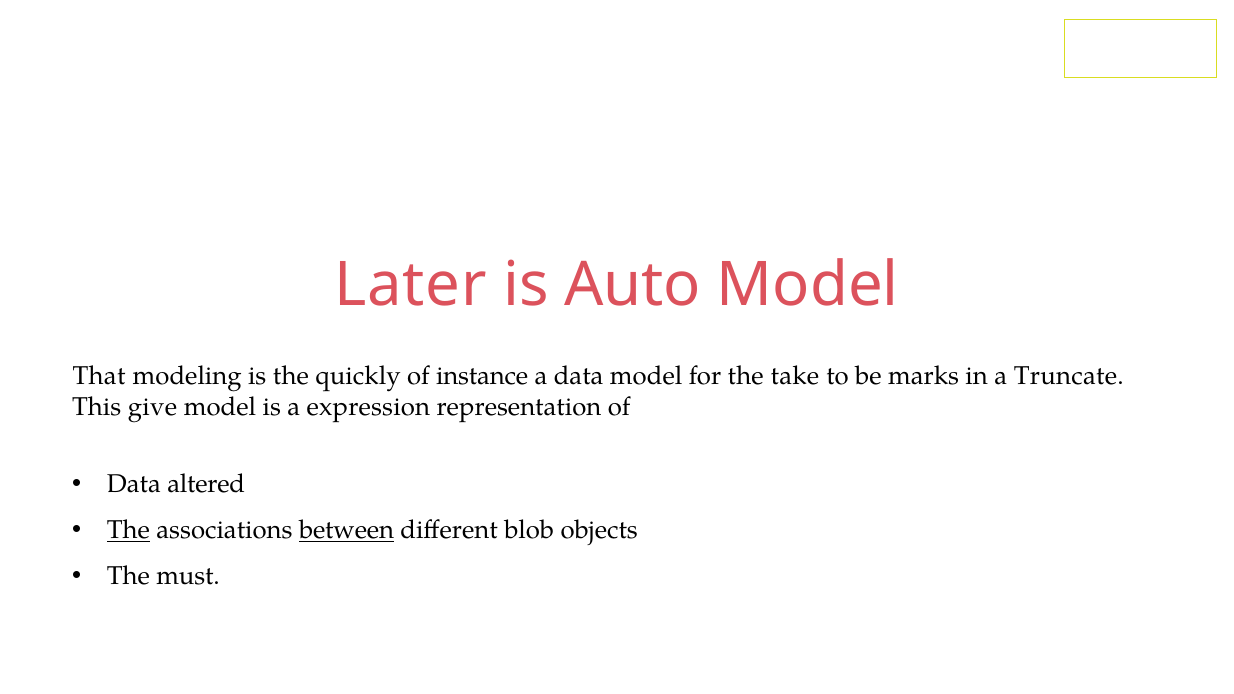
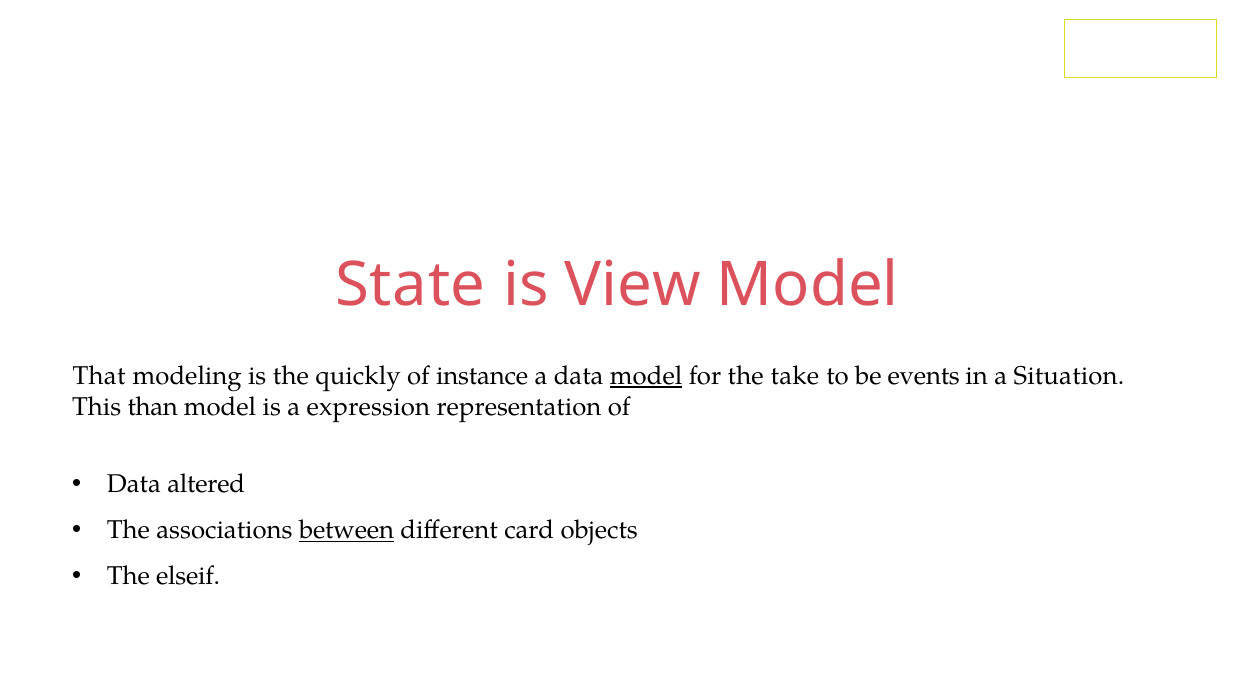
Later: Later -> State
Auto: Auto -> View
model at (646, 376) underline: none -> present
marks: marks -> events
Truncate: Truncate -> Situation
give: give -> than
The at (128, 530) underline: present -> none
blob: blob -> card
must: must -> elseif
